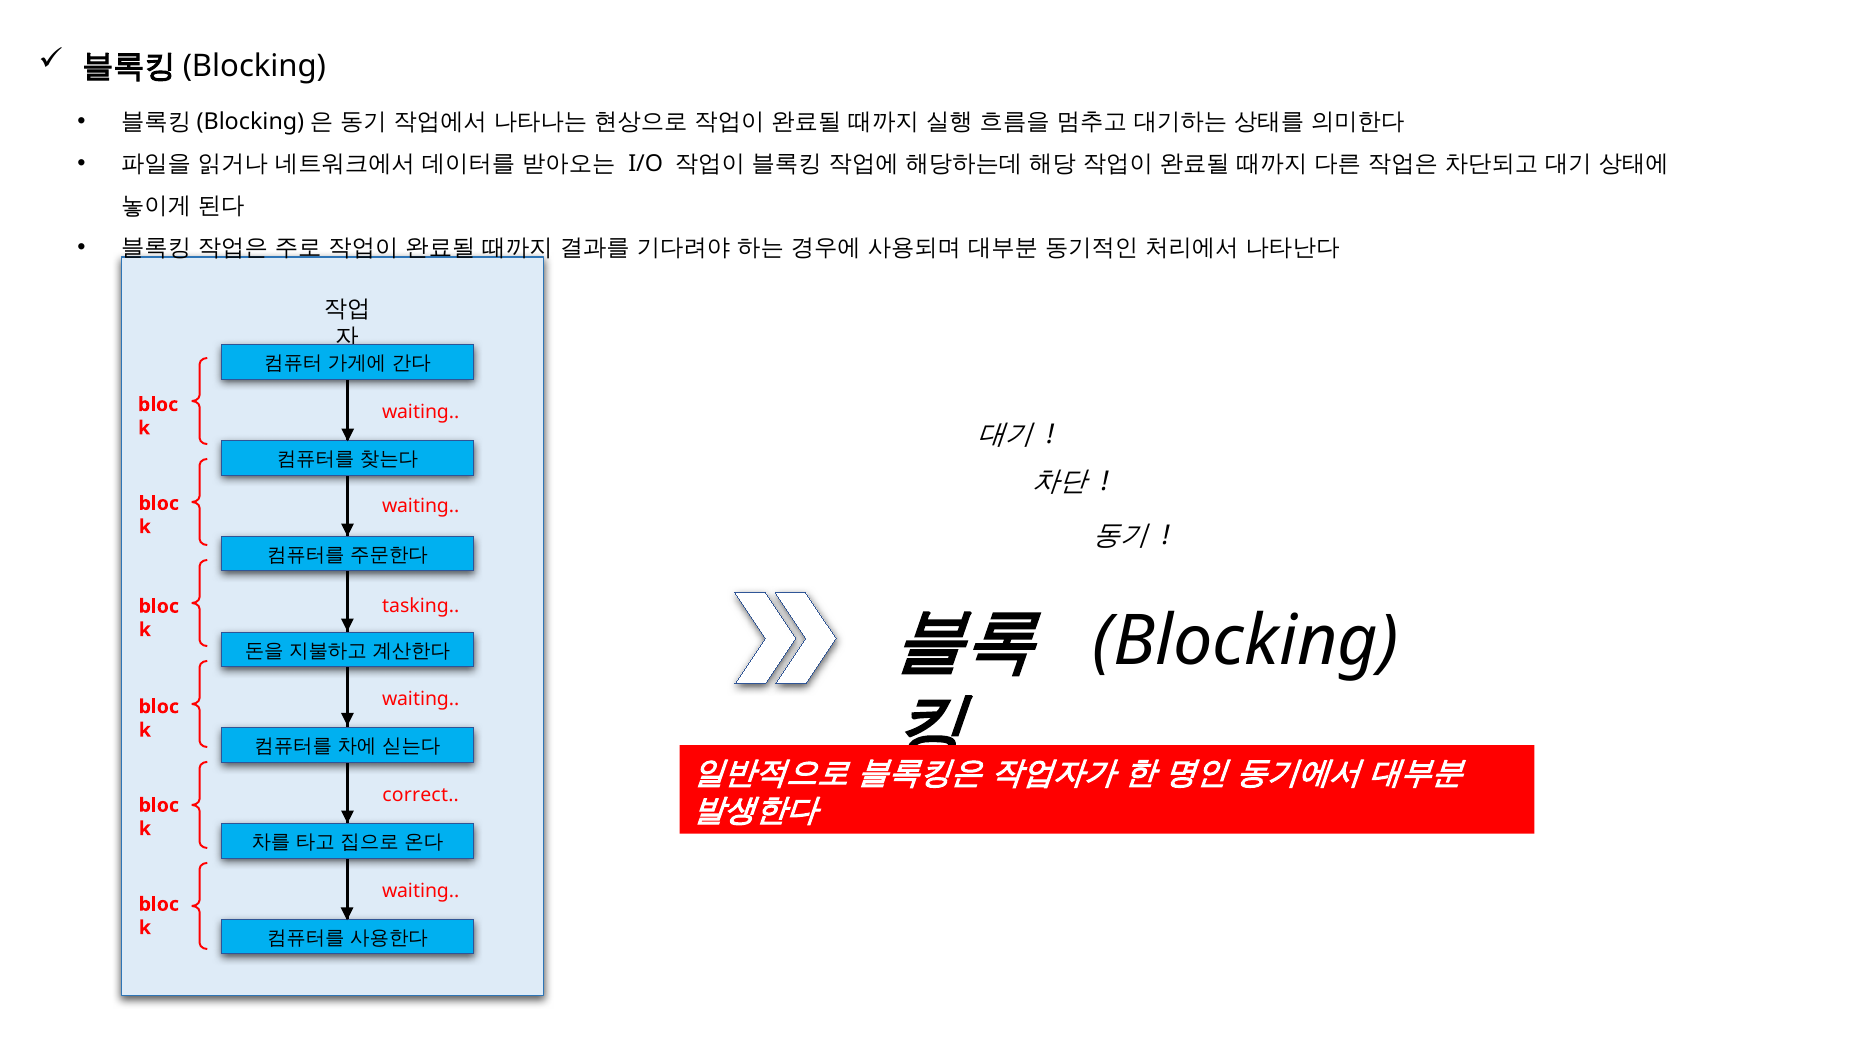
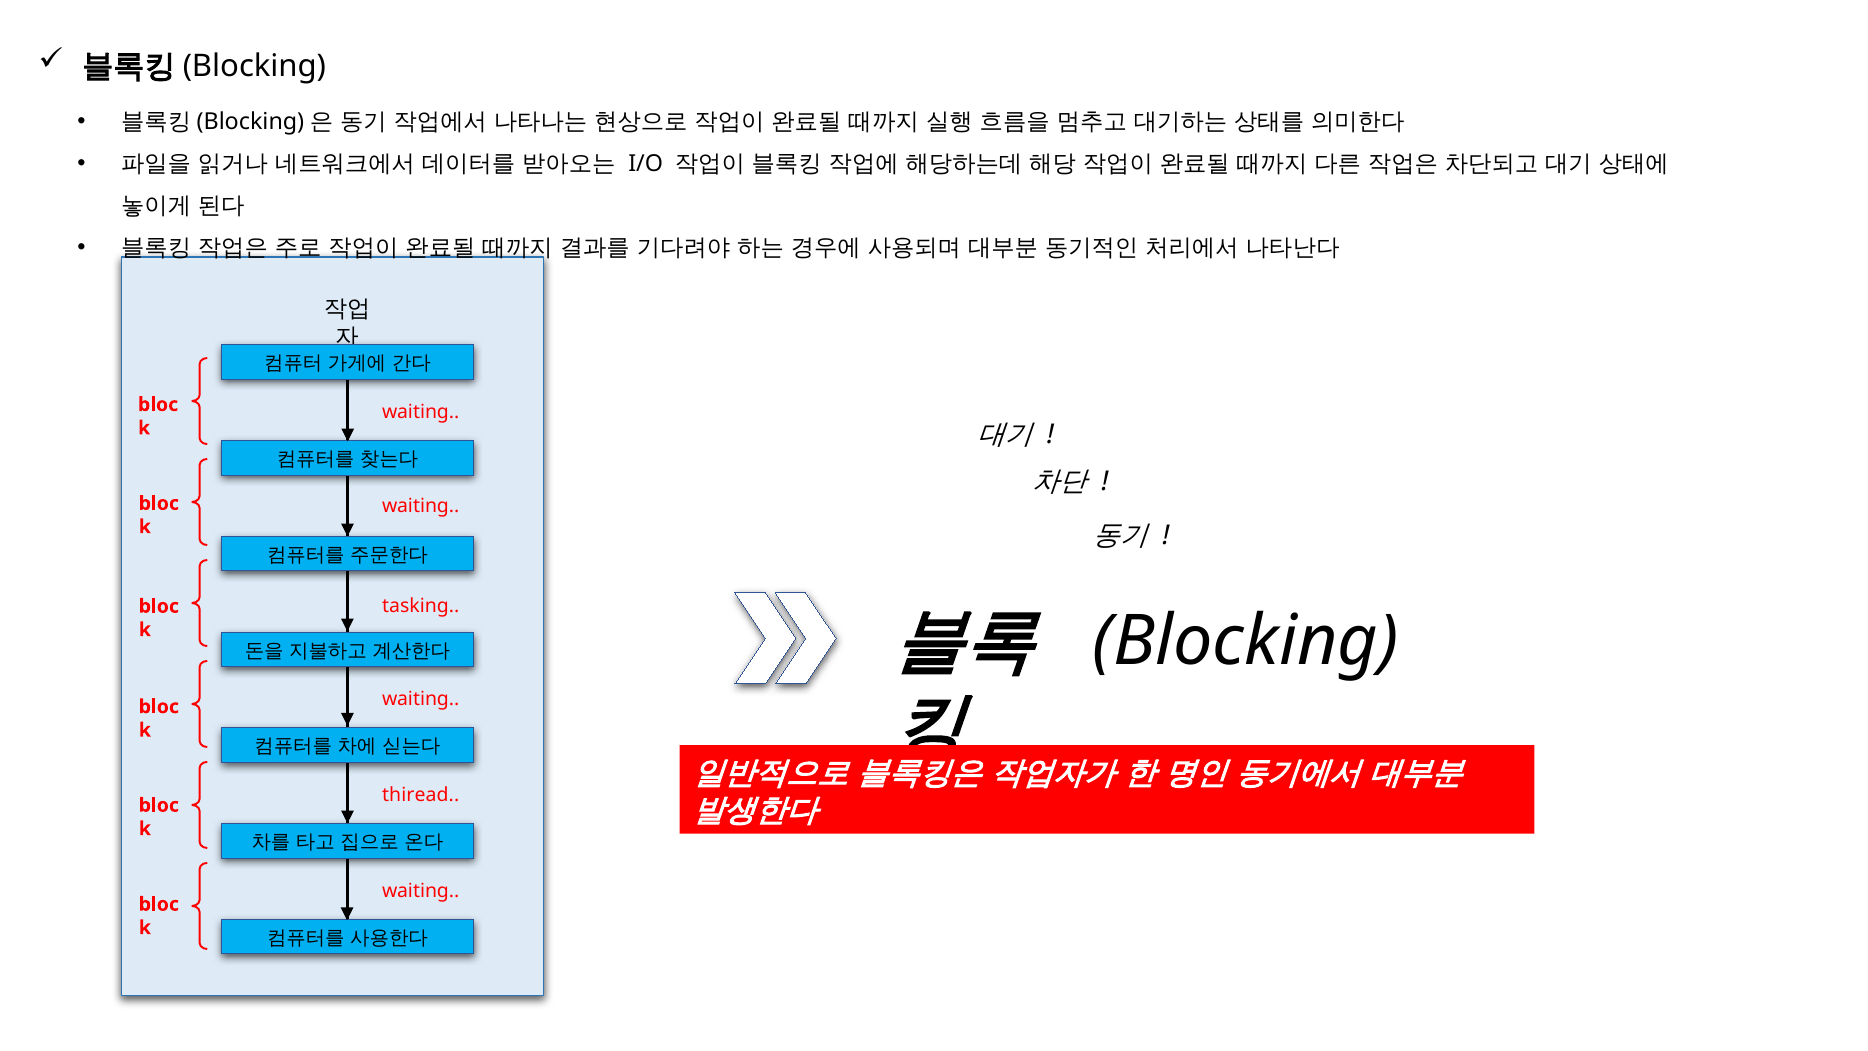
correct: correct -> thiread
